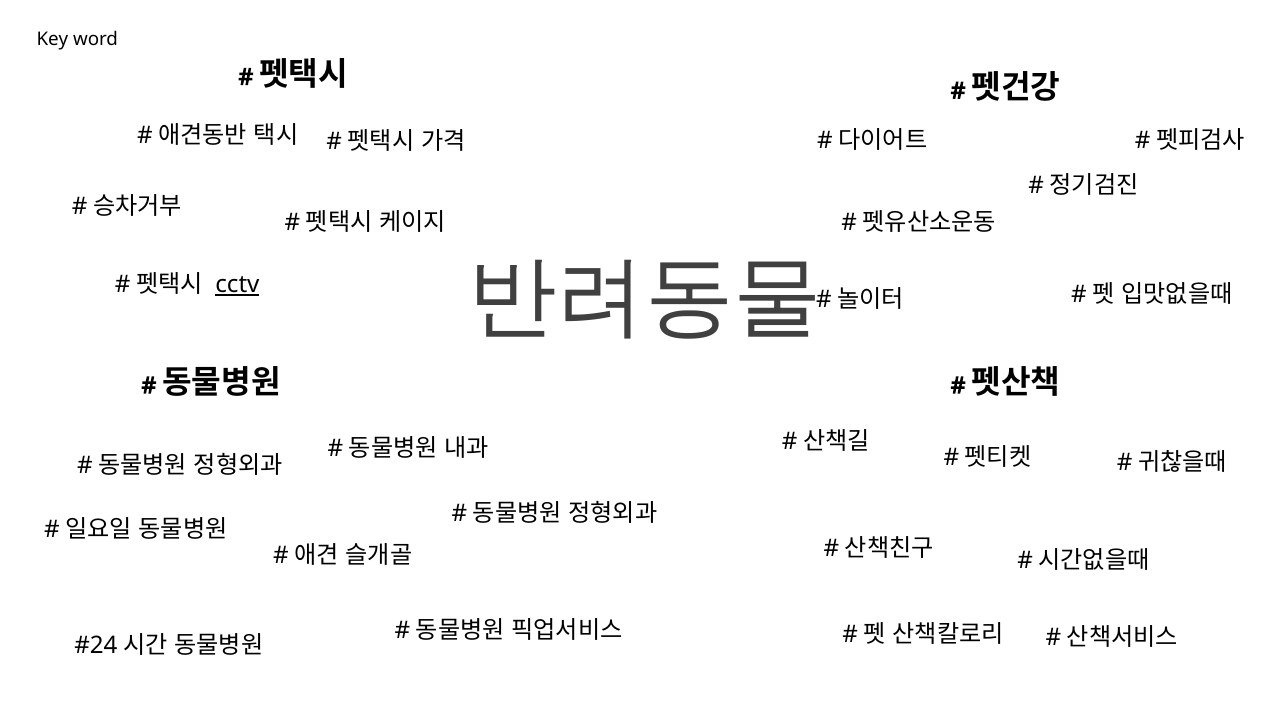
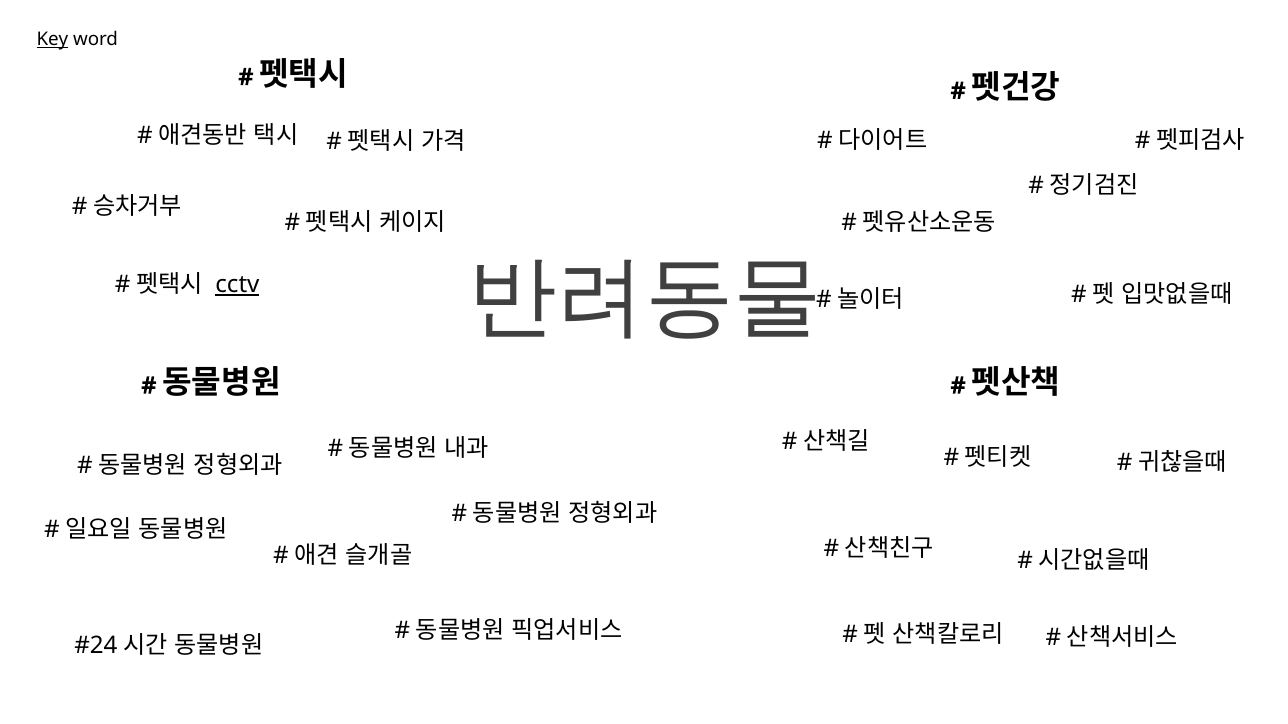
Key underline: none -> present
